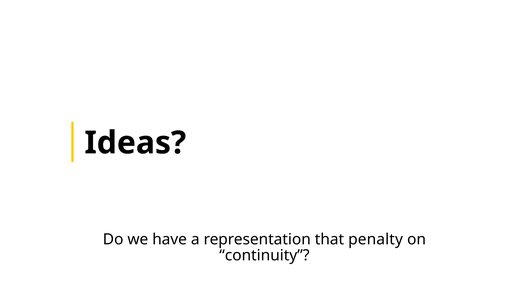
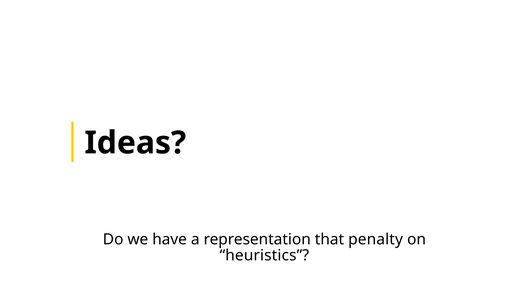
continuity: continuity -> heuristics
